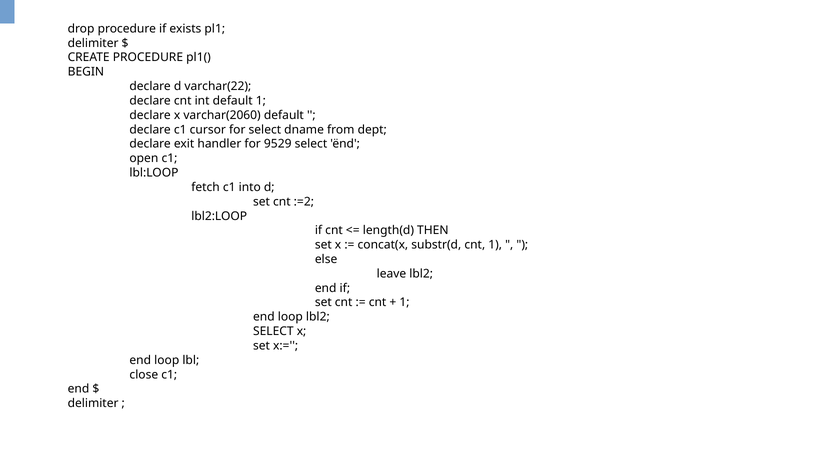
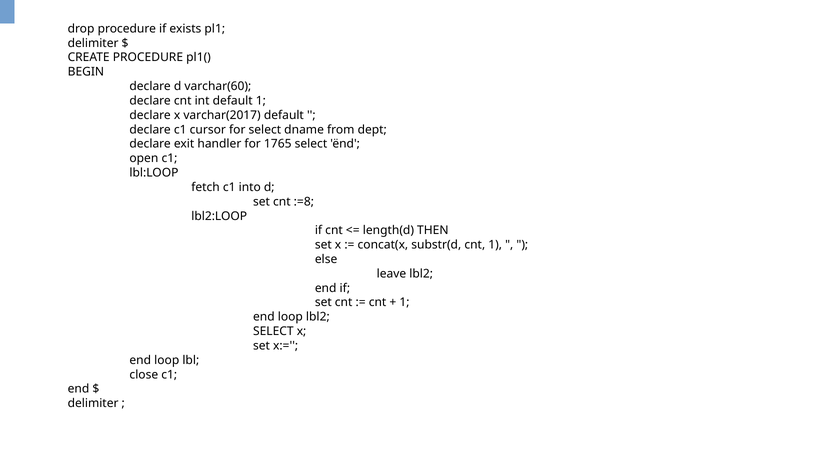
varchar(22: varchar(22 -> varchar(60
varchar(2060: varchar(2060 -> varchar(2017
9529: 9529 -> 1765
:=2: :=2 -> :=8
